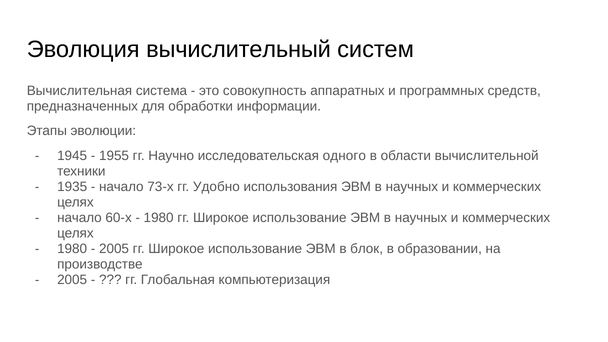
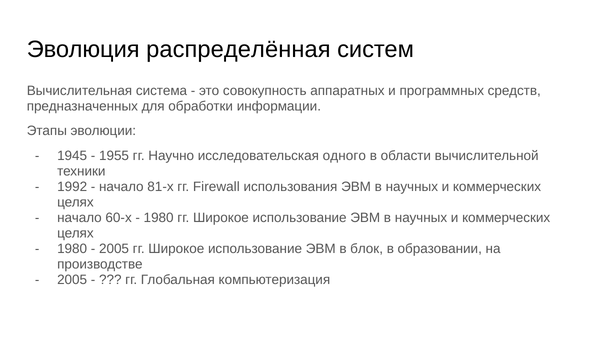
вычислительный: вычислительный -> распределённая
1935: 1935 -> 1992
73-х: 73-х -> 81-х
Удобно: Удобно -> Firewall
